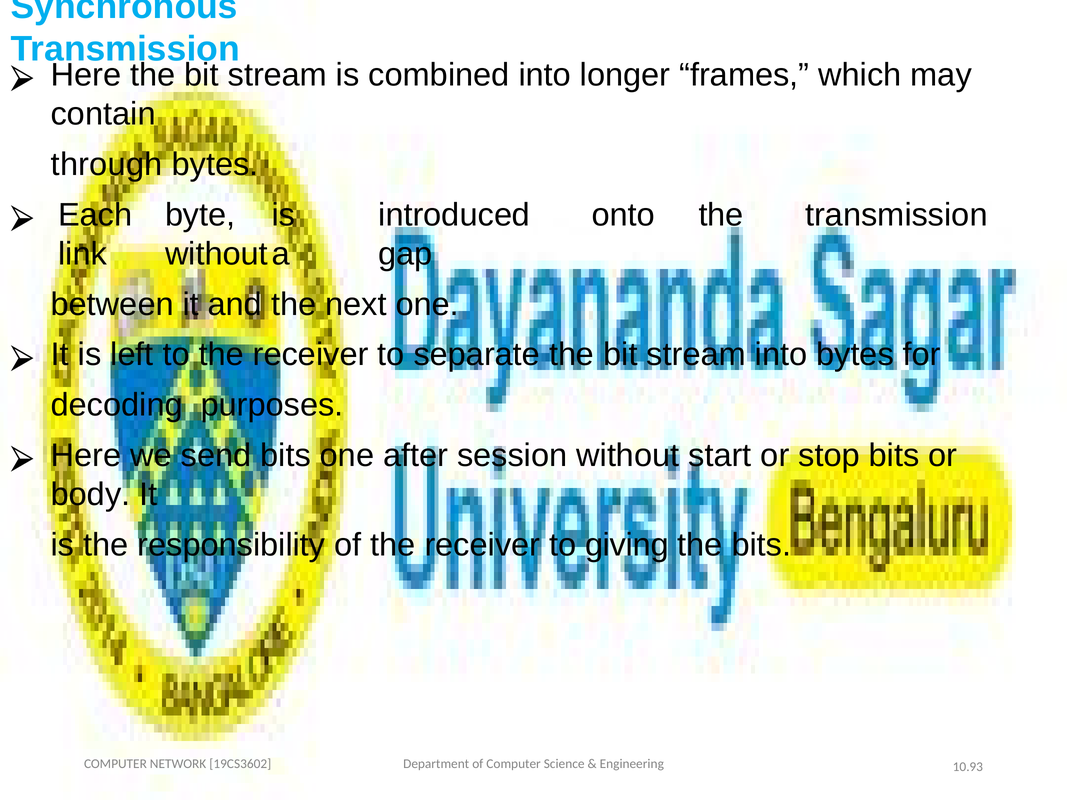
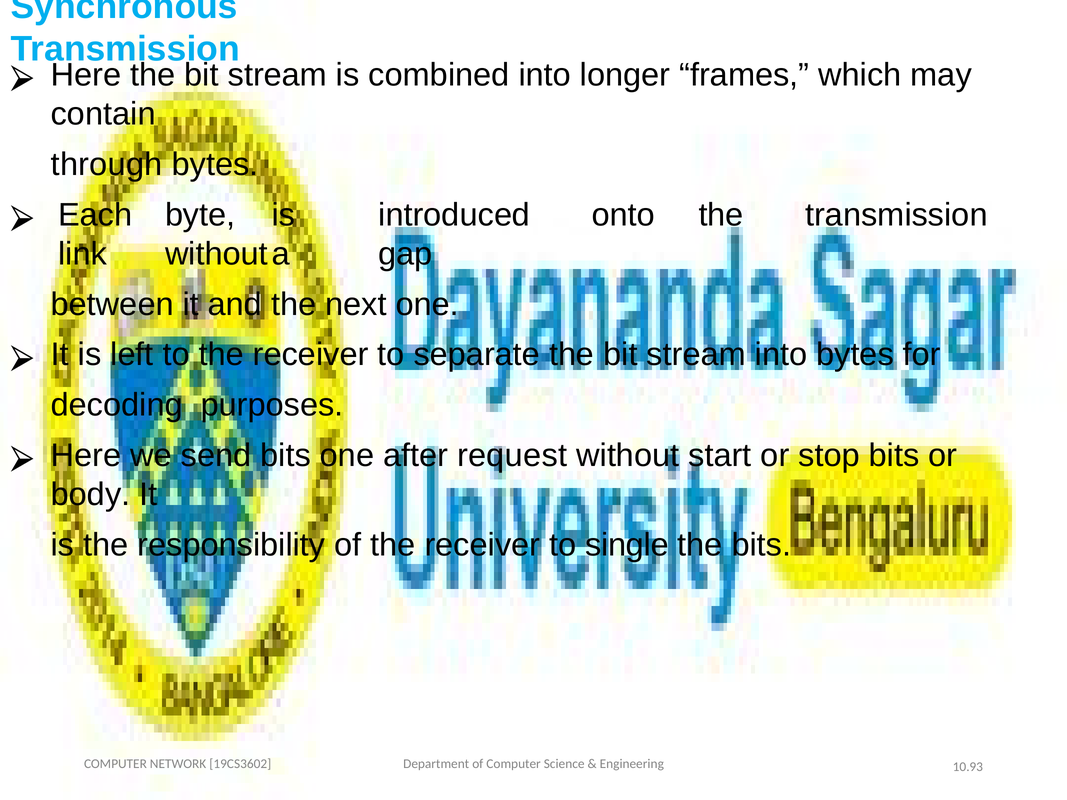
session: session -> request
giving: giving -> single
